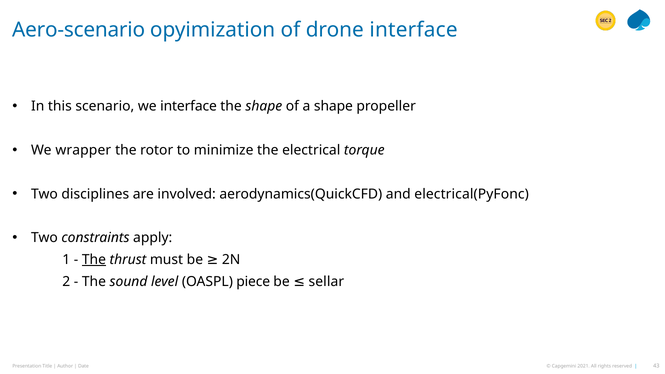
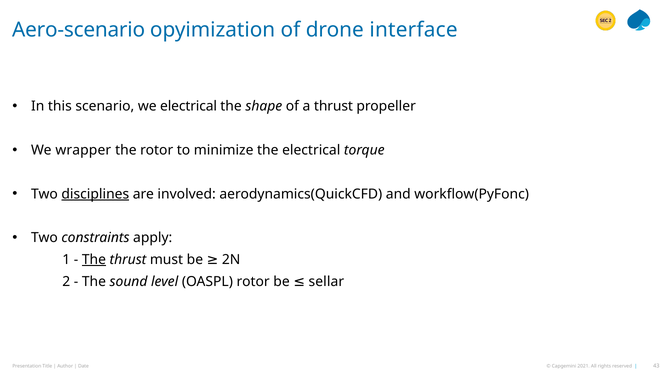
we interface: interface -> electrical
a shape: shape -> thrust
disciplines underline: none -> present
electrical(PyFonc: electrical(PyFonc -> workflow(PyFonc
OASPL piece: piece -> rotor
